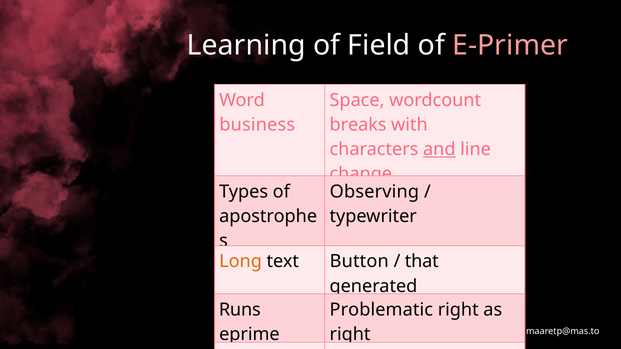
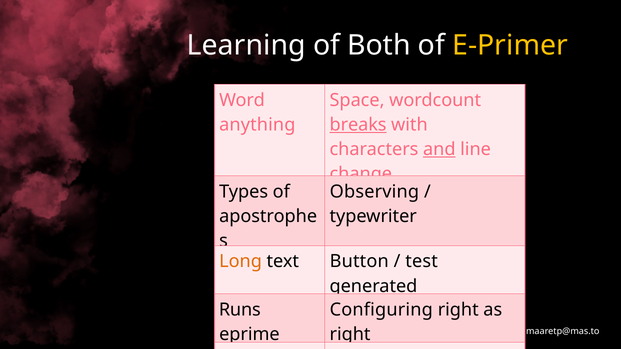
Field: Field -> Both
E-Primer colour: pink -> yellow
business: business -> anything
breaks underline: none -> present
that: that -> test
Problematic: Problematic -> Configuring
